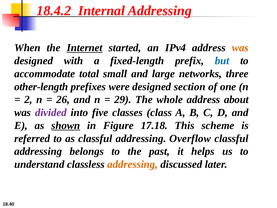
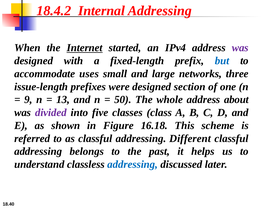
was at (240, 48) colour: orange -> purple
total: total -> uses
other-length: other-length -> issue-length
2: 2 -> 9
26: 26 -> 13
29: 29 -> 50
shown underline: present -> none
17.18: 17.18 -> 16.18
Overflow: Overflow -> Different
addressing at (133, 164) colour: orange -> blue
